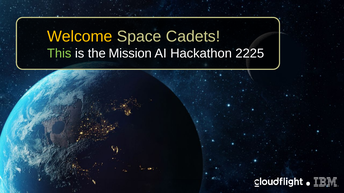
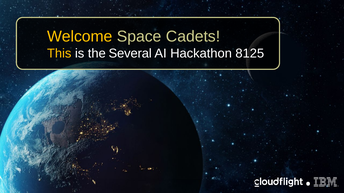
This colour: light green -> yellow
Mission: Mission -> Several
2225: 2225 -> 8125
